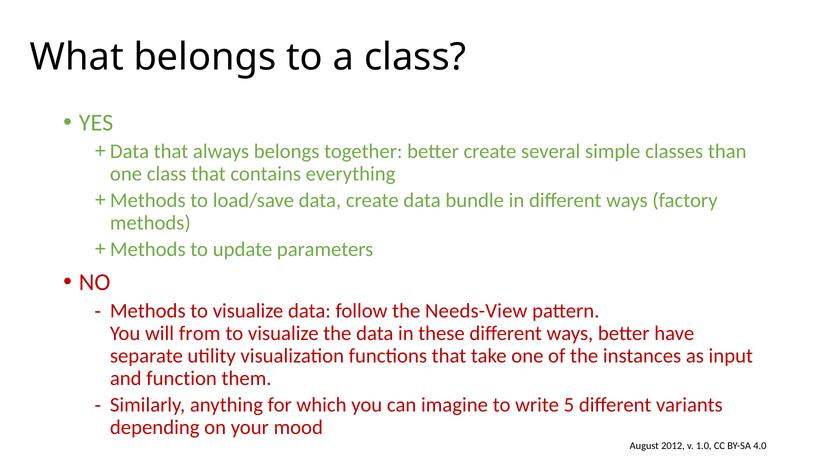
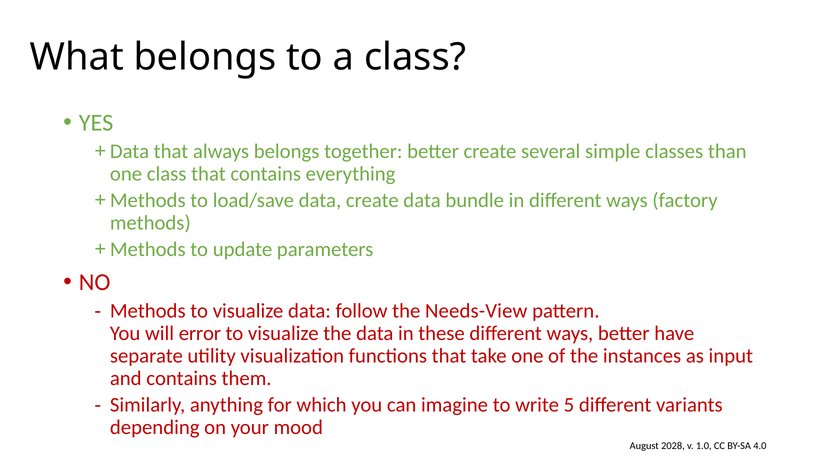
from: from -> error
and function: function -> contains
2012: 2012 -> 2028
